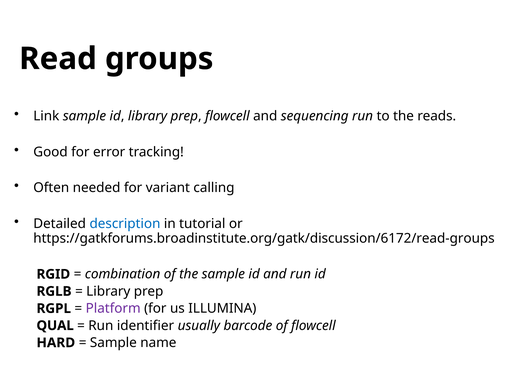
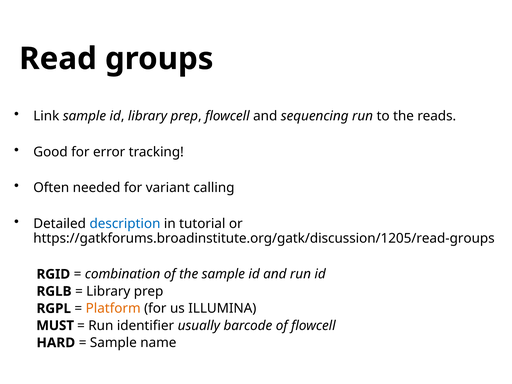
https://gatkforums.broadinstitute.org/gatk/discussion/6172/read-groups: https://gatkforums.broadinstitute.org/gatk/discussion/6172/read-groups -> https://gatkforums.broadinstitute.org/gatk/discussion/1205/read-groups
Platform colour: purple -> orange
QUAL: QUAL -> MUST
